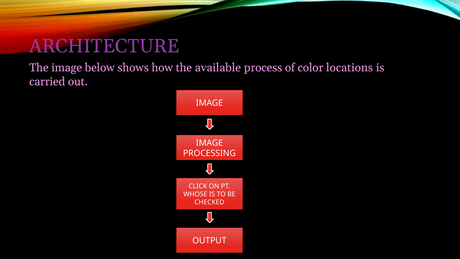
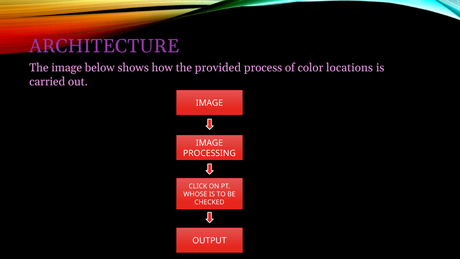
available: available -> provided
